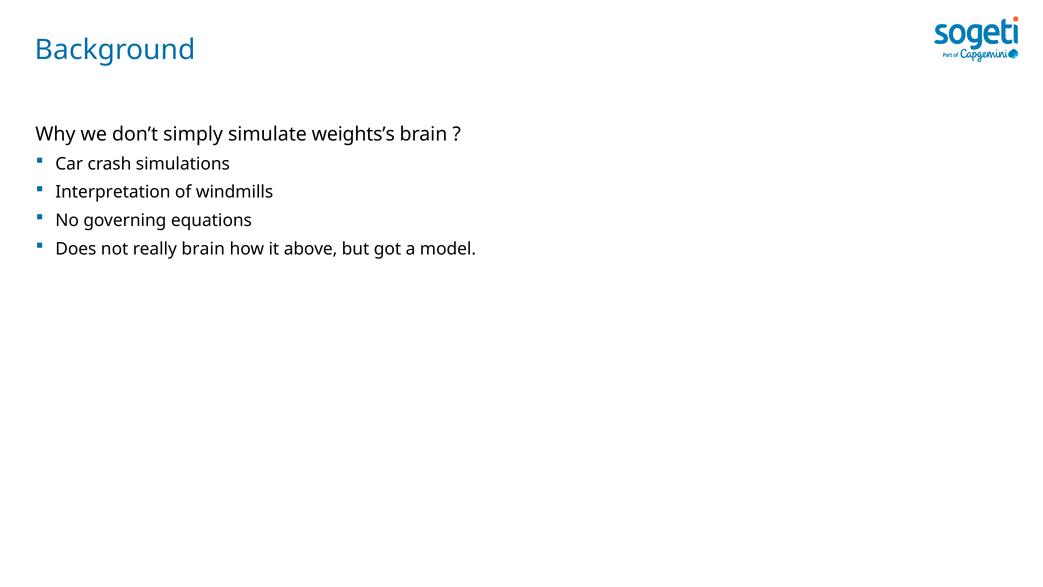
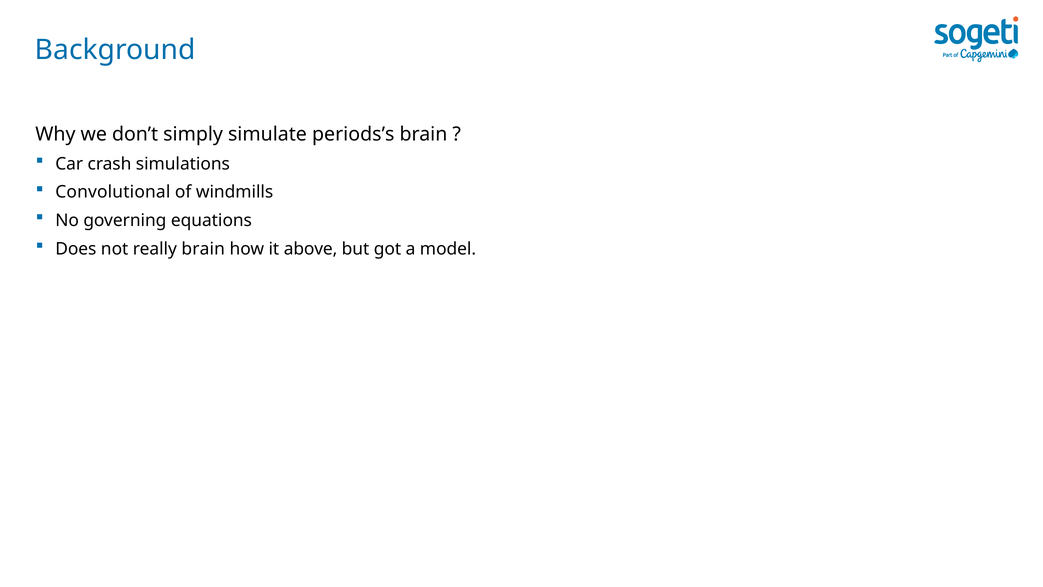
weights’s: weights’s -> periods’s
Interpretation: Interpretation -> Convolutional
